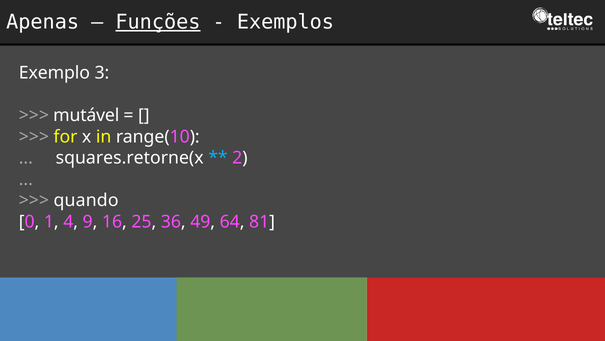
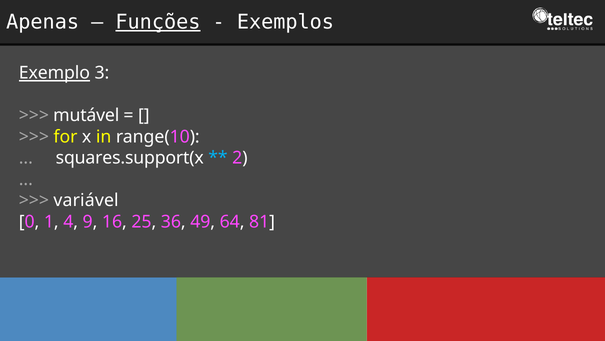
Exemplo underline: none -> present
squares.retorne(x: squares.retorne(x -> squares.support(x
quando: quando -> variável
